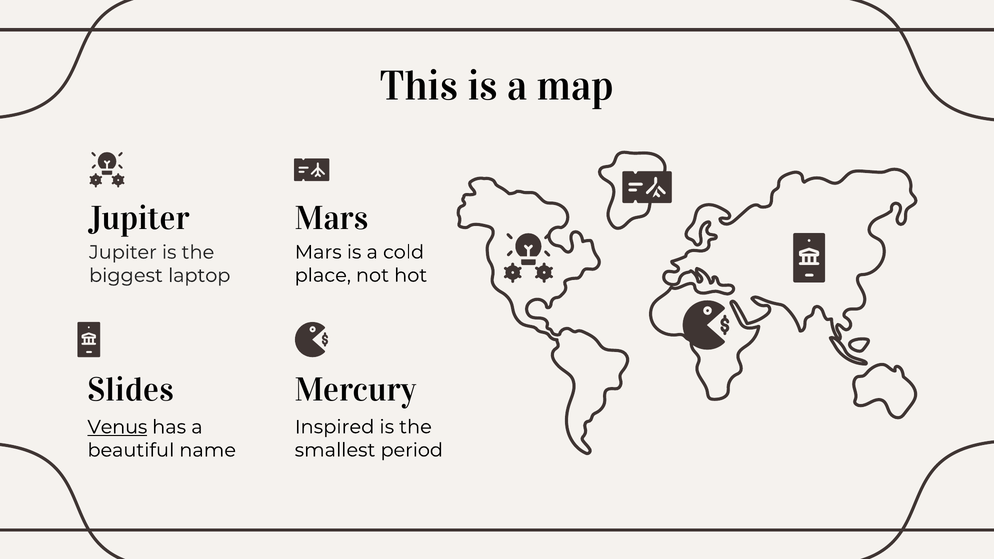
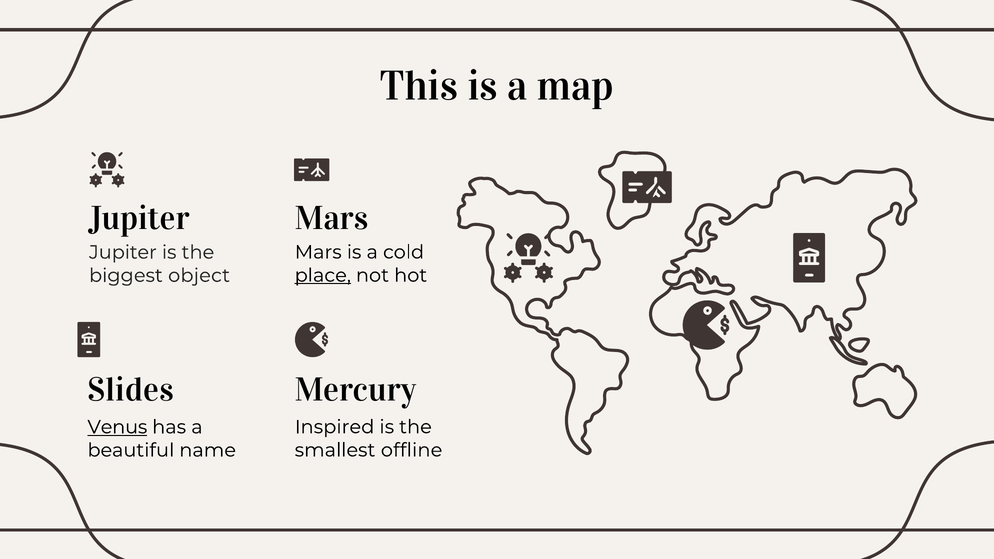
place underline: none -> present
laptop: laptop -> object
period: period -> offline
